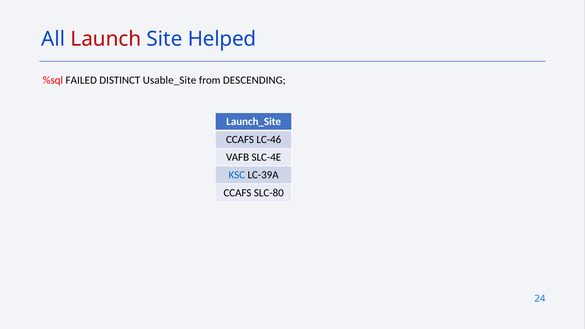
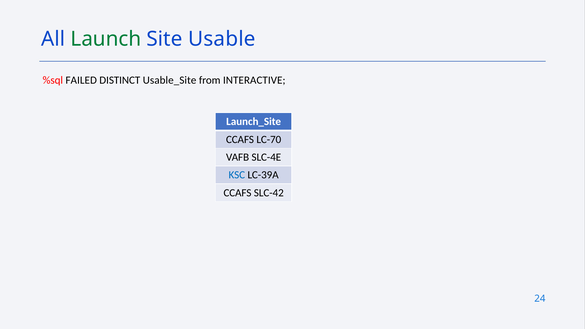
Launch colour: red -> green
Helped: Helped -> Usable
DESCENDING: DESCENDING -> INTERACTIVE
LC-46: LC-46 -> LC-70
SLC-80: SLC-80 -> SLC-42
